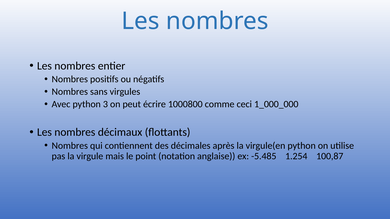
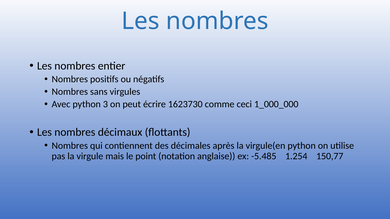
1000800: 1000800 -> 1623730
100,87: 100,87 -> 150,77
